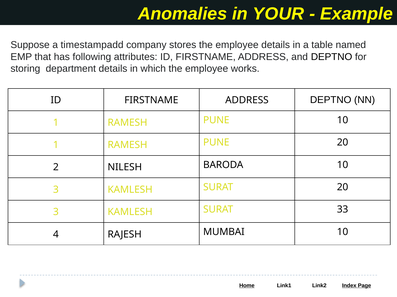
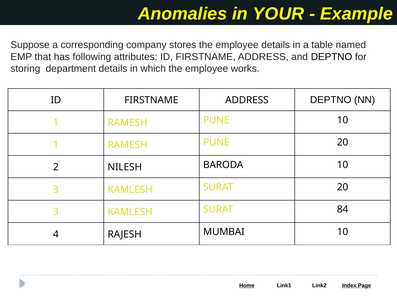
timestampadd: timestampadd -> corresponding
33: 33 -> 84
